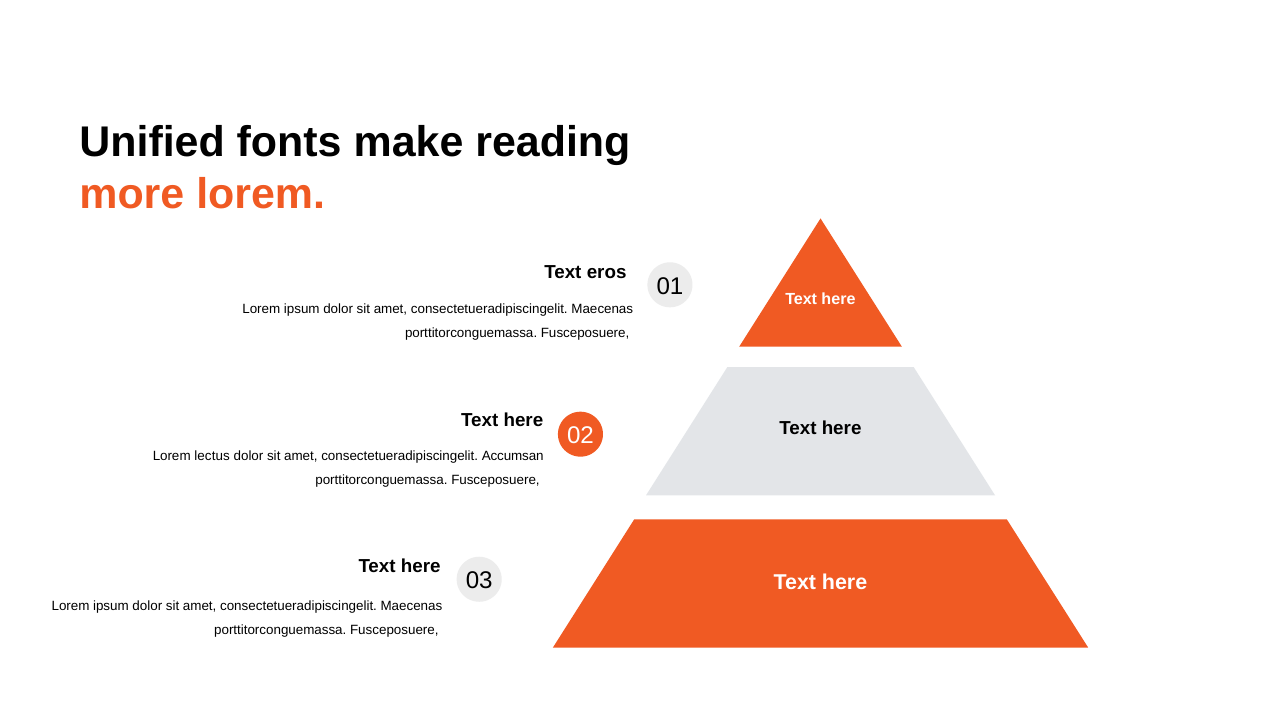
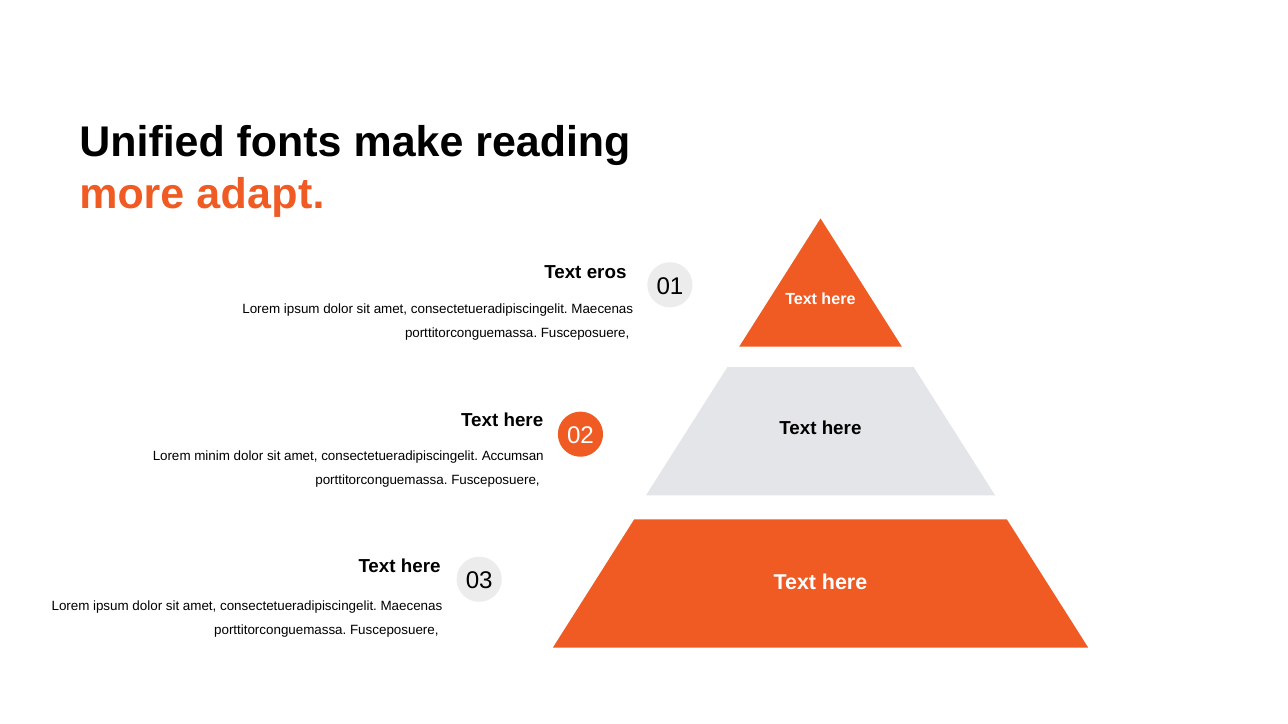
more lorem: lorem -> adapt
lectus: lectus -> minim
